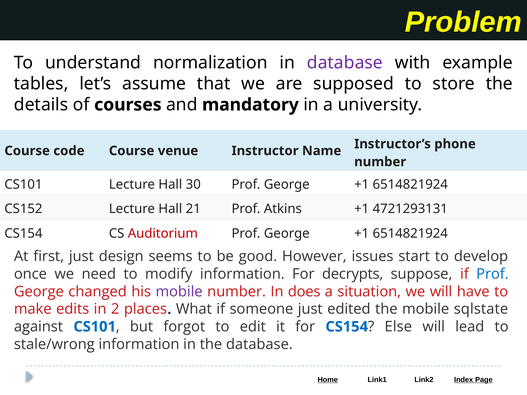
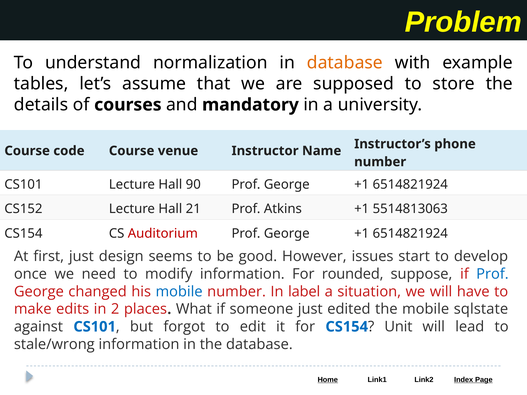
database at (345, 63) colour: purple -> orange
30: 30 -> 90
4721293131: 4721293131 -> 5514813063
decrypts: decrypts -> rounded
mobile at (179, 292) colour: purple -> blue
does: does -> label
Else: Else -> Unit
